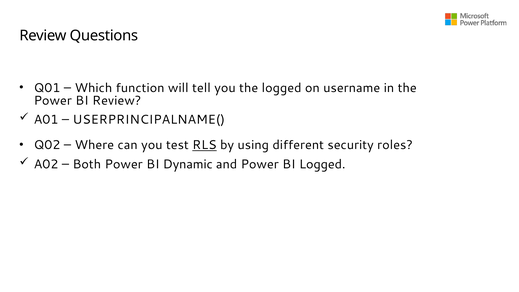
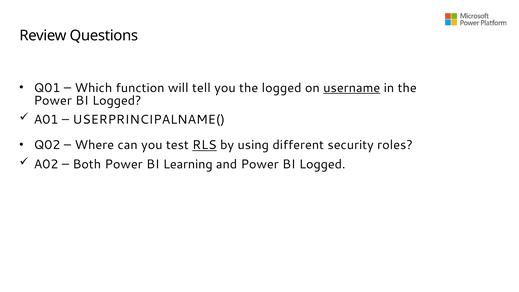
username underline: none -> present
Review at (117, 101): Review -> Logged
Dynamic: Dynamic -> Learning
